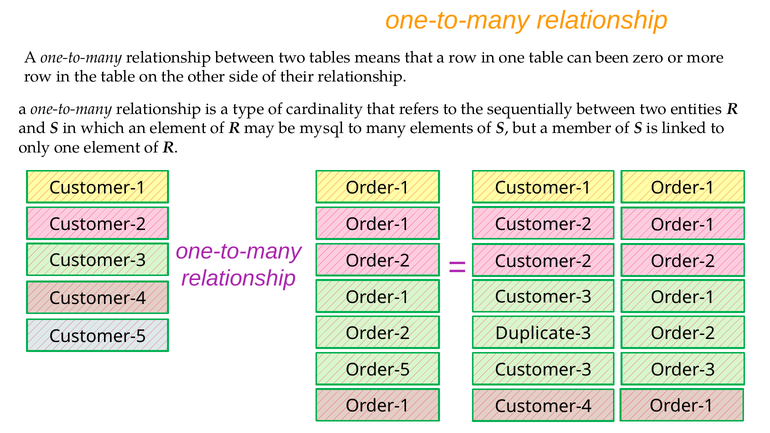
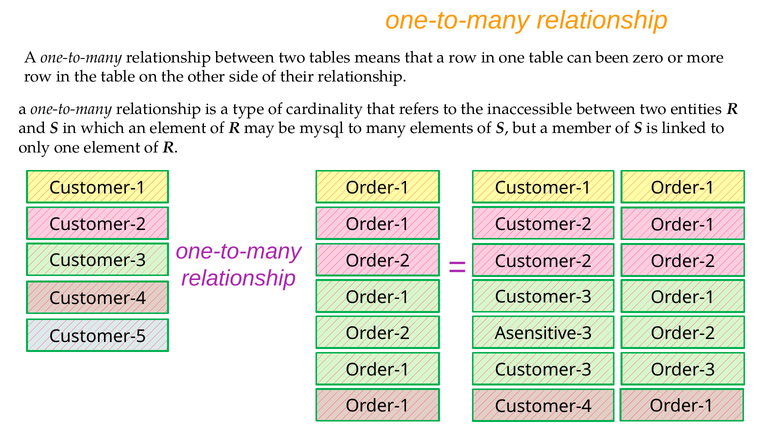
sequentially: sequentially -> inaccessible
Duplicate-3: Duplicate-3 -> Asensitive-3
Order-5 at (378, 370): Order-5 -> Order-1
